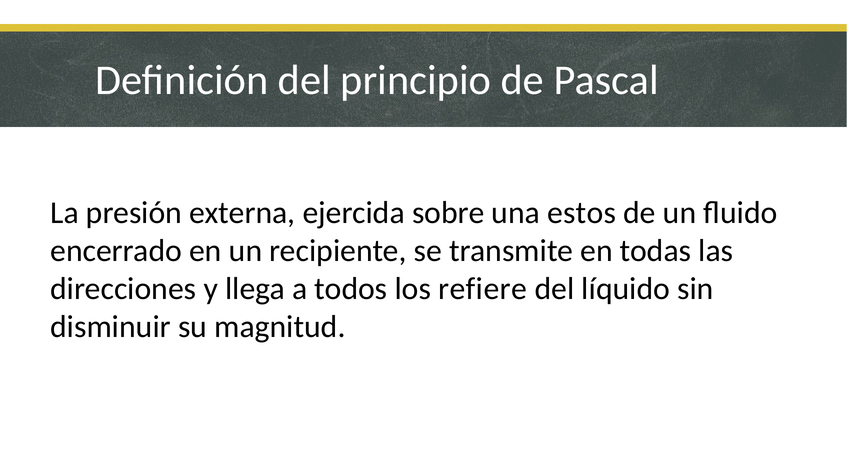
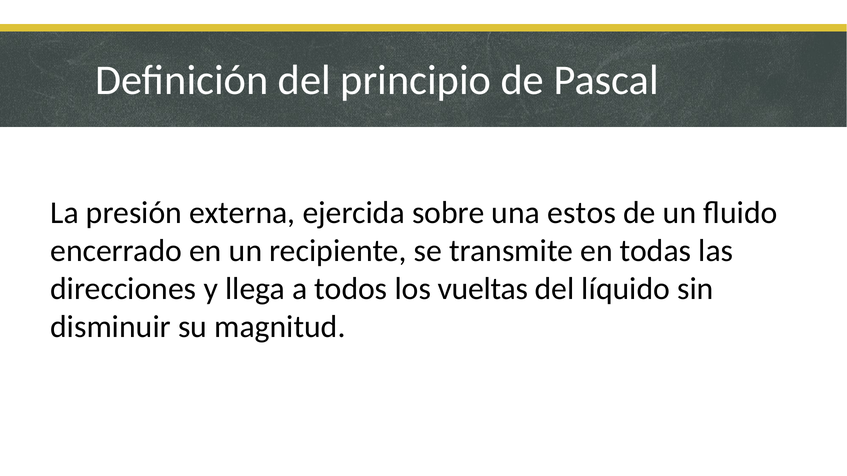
refiere: refiere -> vueltas
